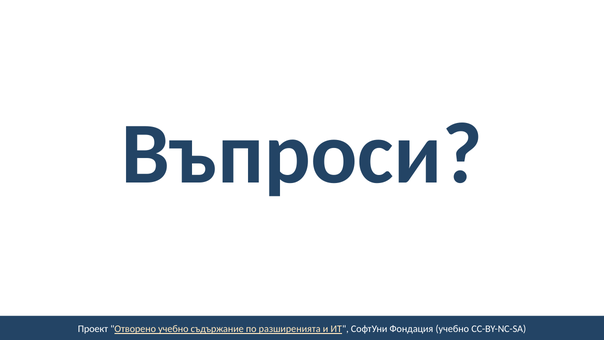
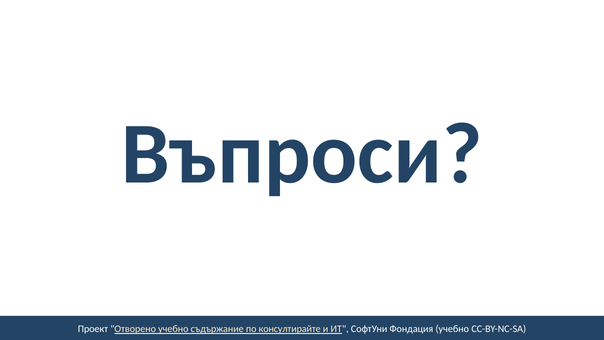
разширенията: разширенията -> консултирайте
